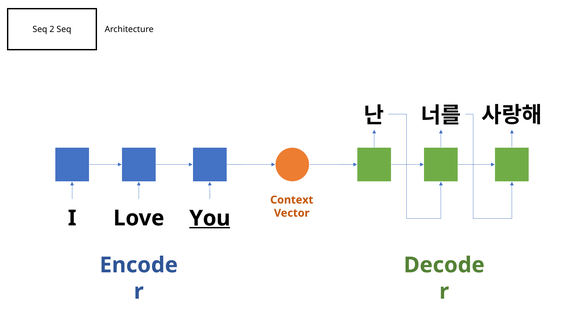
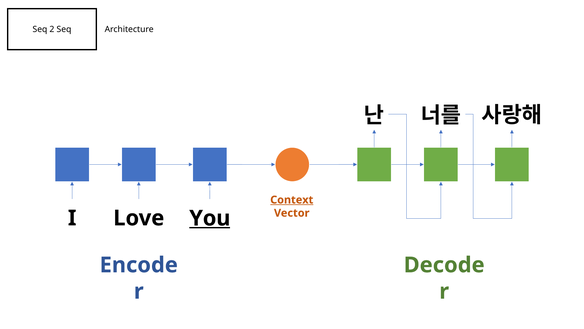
Context underline: none -> present
